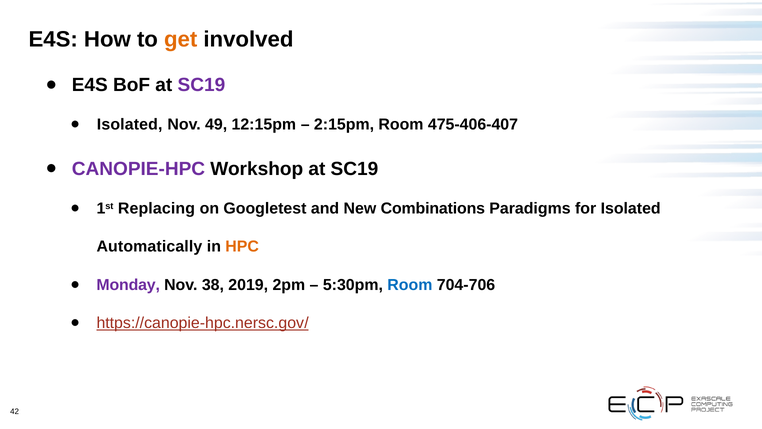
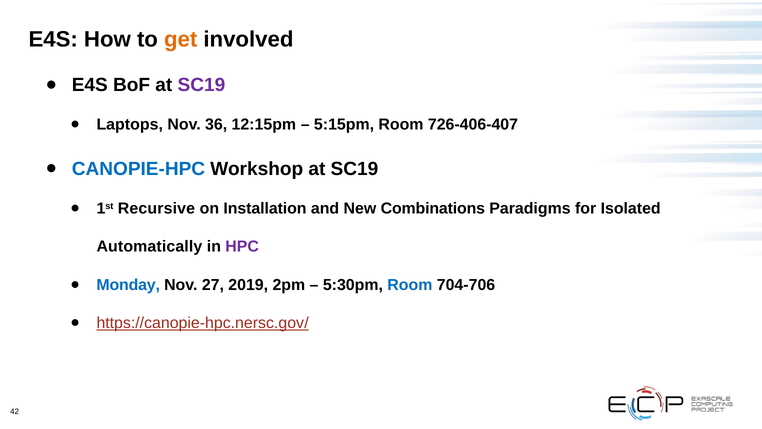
Isolated at (130, 125): Isolated -> Laptops
49: 49 -> 36
2:15pm: 2:15pm -> 5:15pm
475-406-407: 475-406-407 -> 726-406-407
CANOPIE-HPC colour: purple -> blue
Replacing: Replacing -> Recursive
Googletest: Googletest -> Installation
HPC colour: orange -> purple
Monday colour: purple -> blue
38: 38 -> 27
